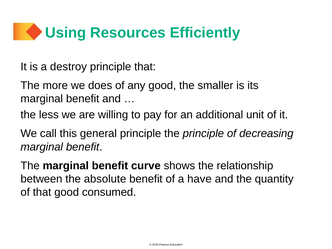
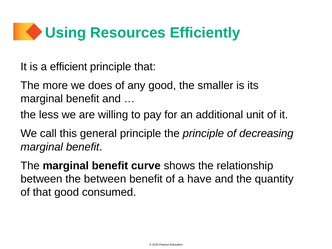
destroy: destroy -> efficient
the absolute: absolute -> between
